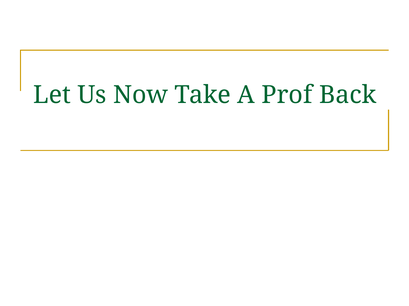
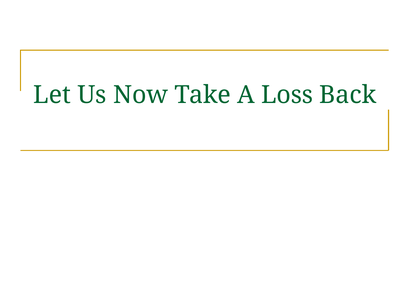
Prof: Prof -> Loss
